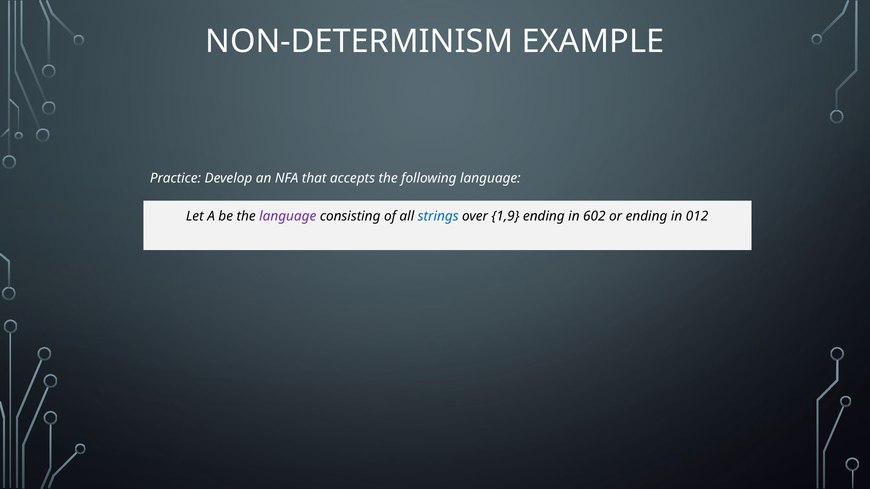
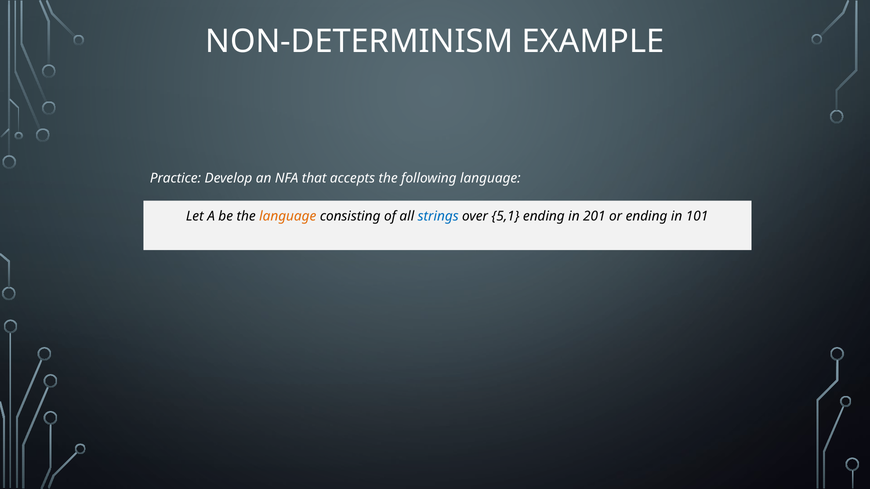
language at (288, 216) colour: purple -> orange
1,9: 1,9 -> 5,1
602: 602 -> 201
012: 012 -> 101
